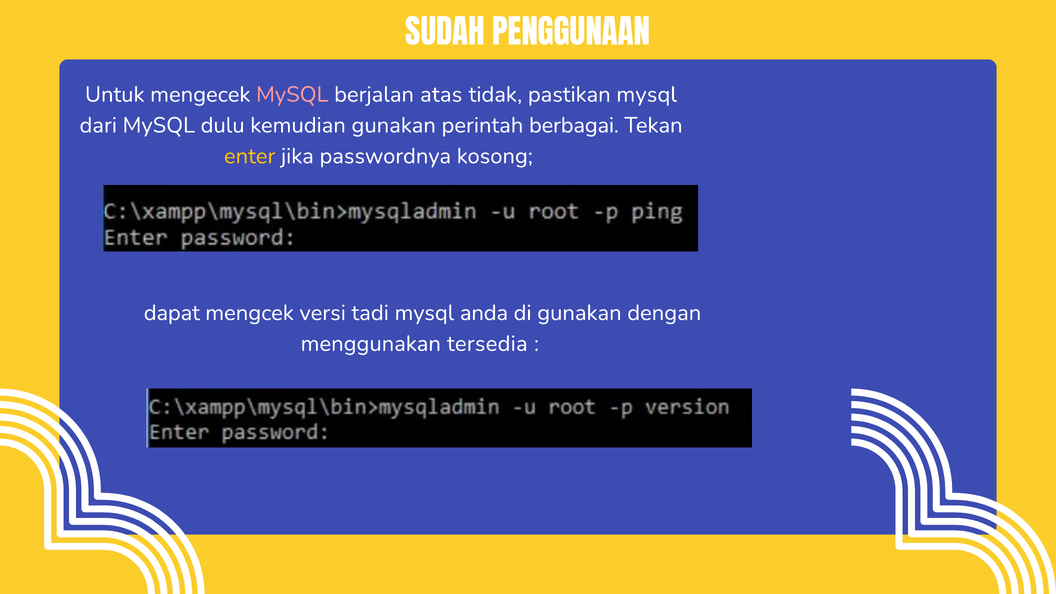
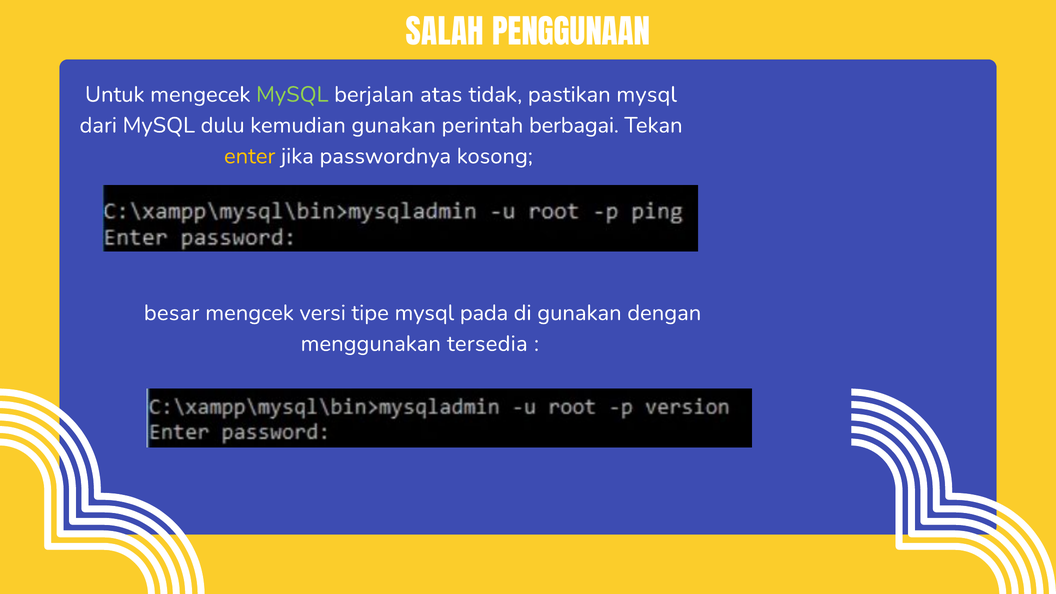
SUDAH: SUDAH -> SALAH
MySQL at (292, 94) colour: pink -> light green
dapat: dapat -> besar
tadi: tadi -> tipe
anda: anda -> pada
